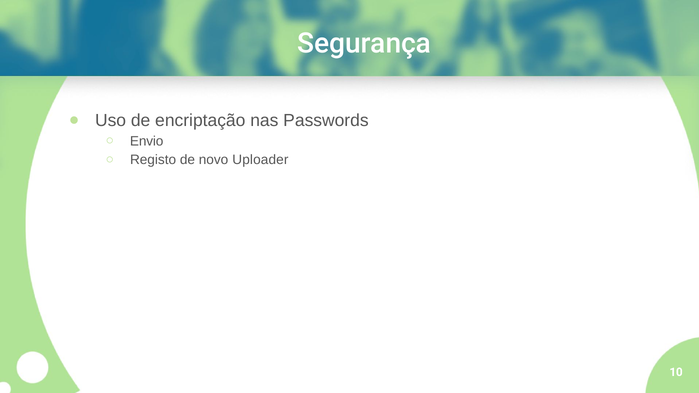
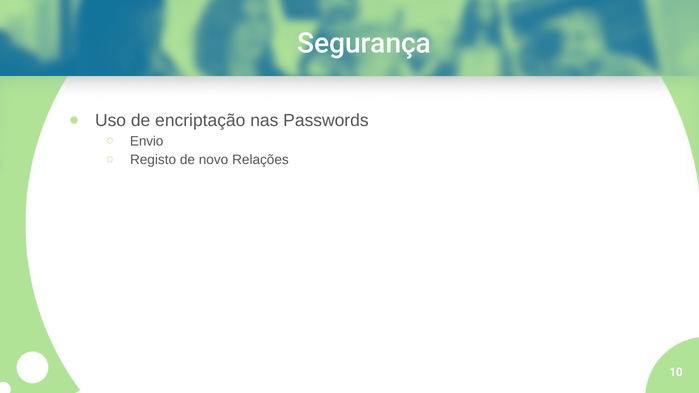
Uploader: Uploader -> Relações
